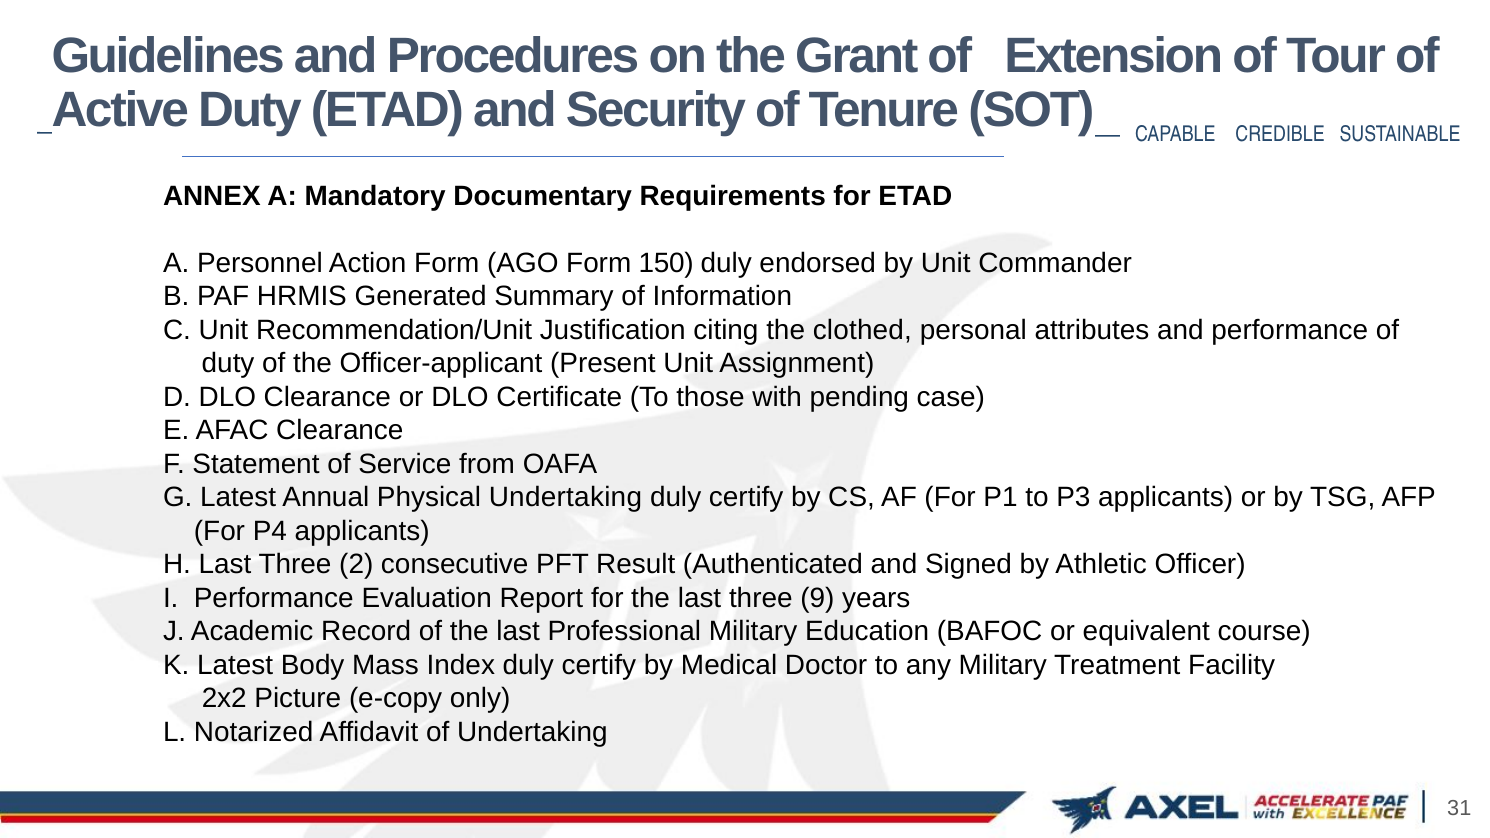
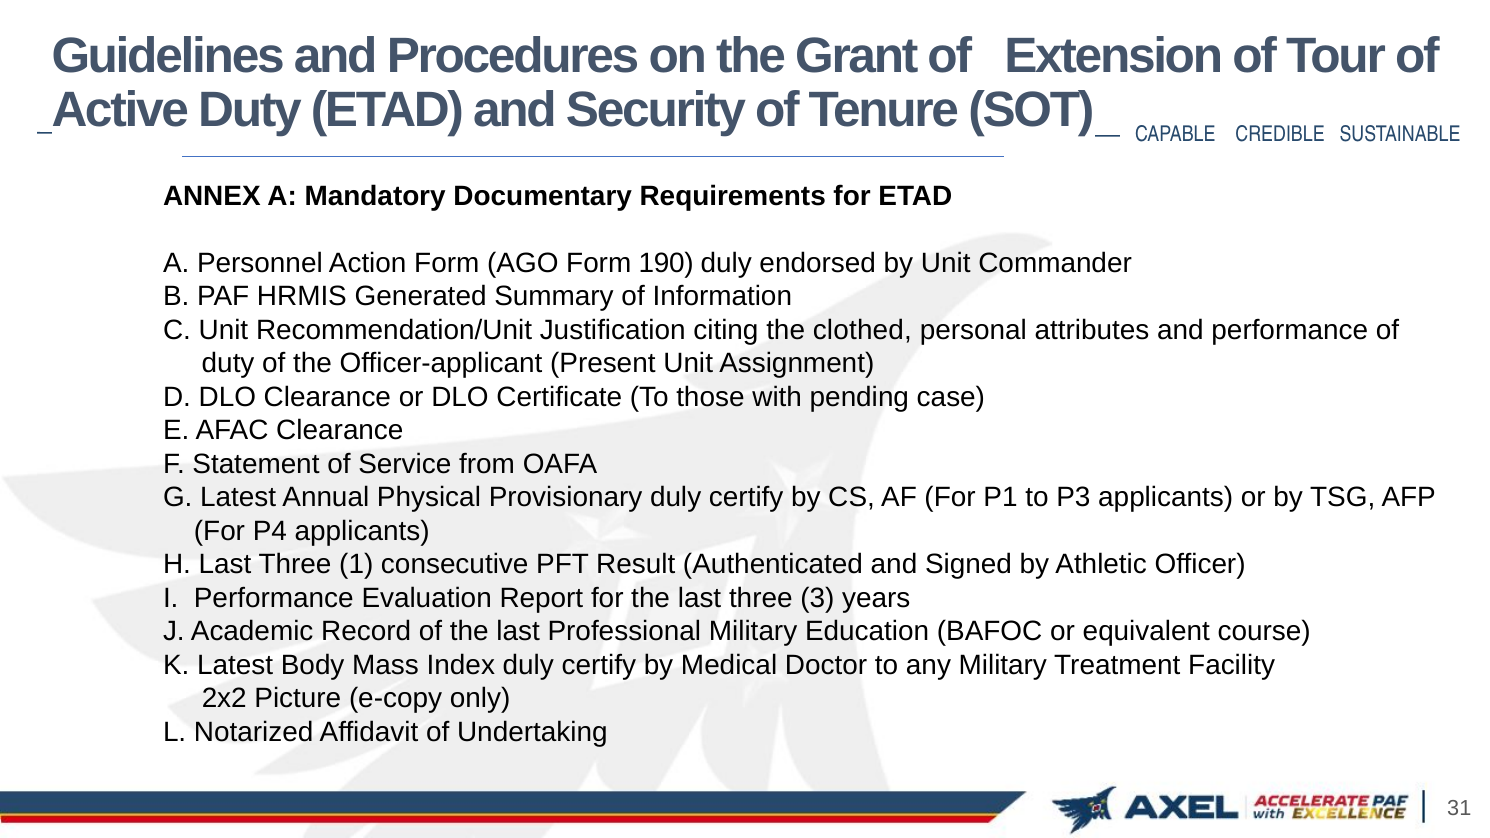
150: 150 -> 190
Physical Undertaking: Undertaking -> Provisionary
2: 2 -> 1
9: 9 -> 3
